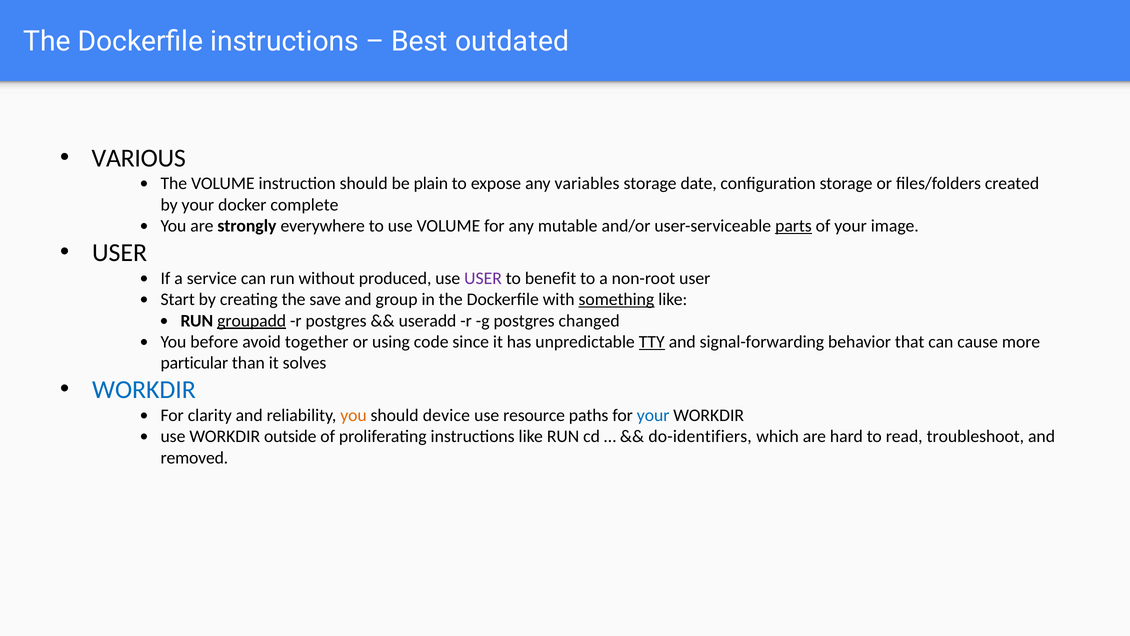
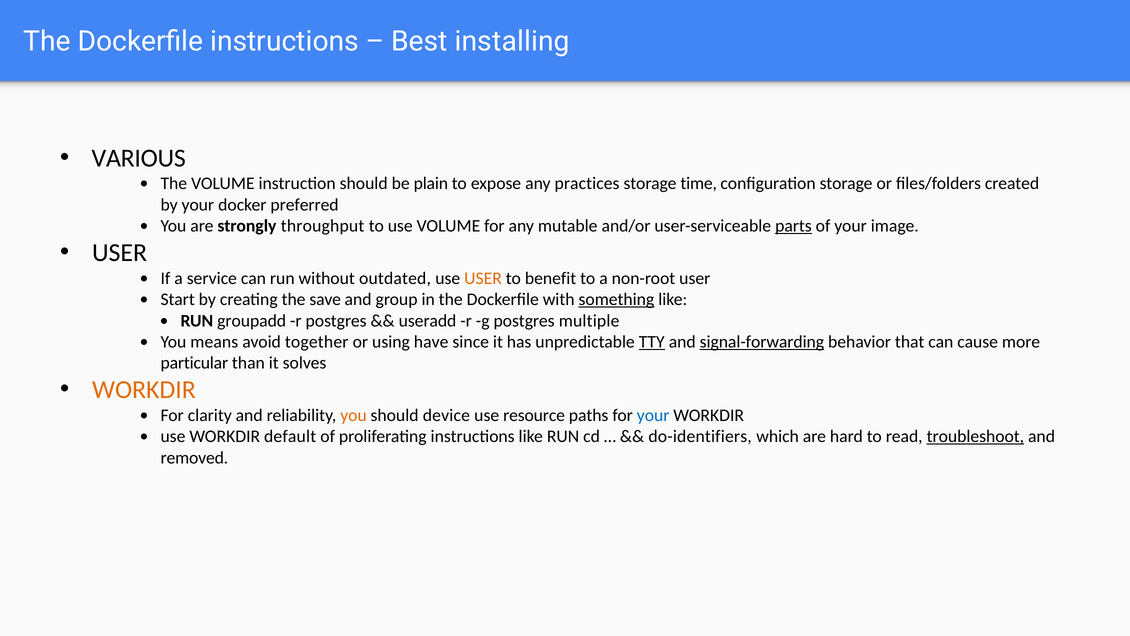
outdated: outdated -> installing
variables: variables -> practices
date: date -> time
complete: complete -> preferred
everywhere: everywhere -> throughput
produced: produced -> outdated
USER at (483, 278) colour: purple -> orange
groupadd underline: present -> none
changed: changed -> multiple
before: before -> means
code: code -> have
signal-forwarding underline: none -> present
WORKDIR at (144, 390) colour: blue -> orange
outside: outside -> default
troubleshoot underline: none -> present
